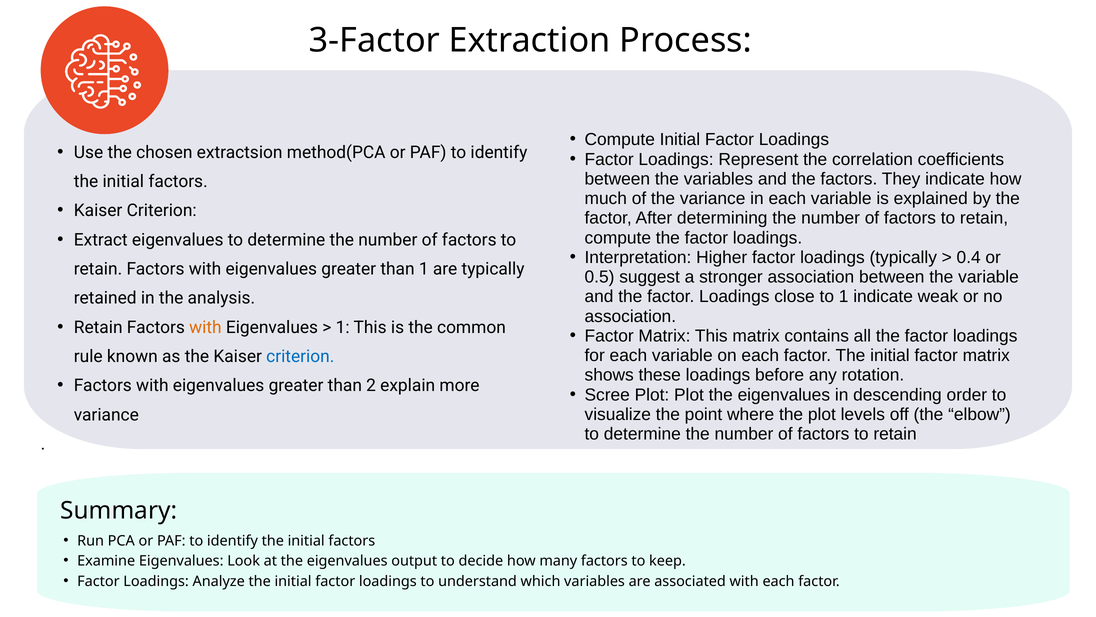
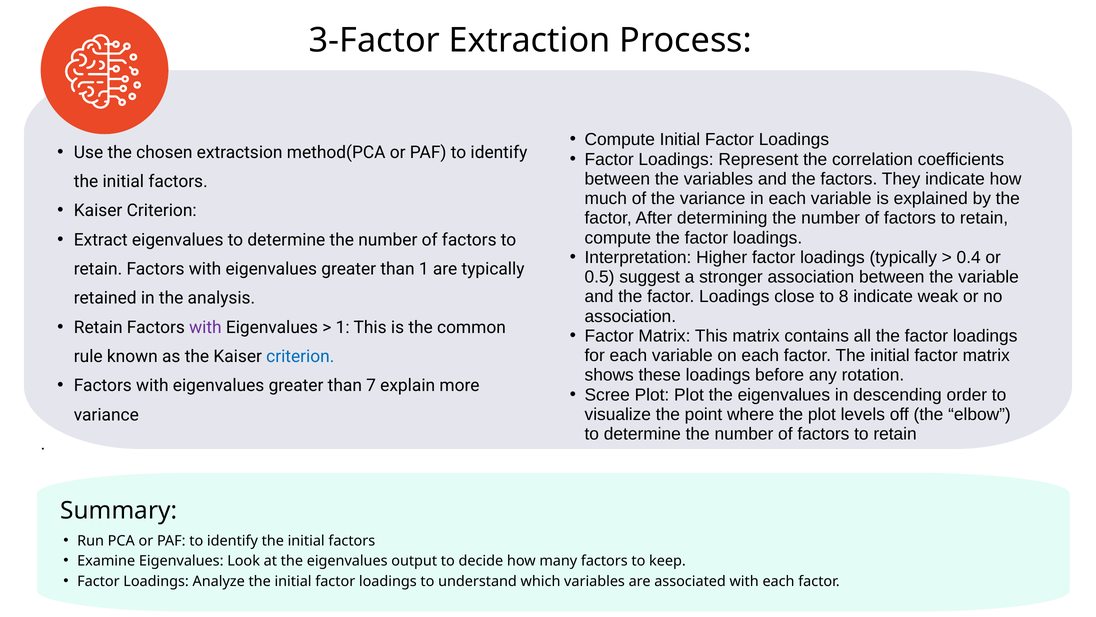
to 1: 1 -> 8
with at (205, 327) colour: orange -> purple
2: 2 -> 7
